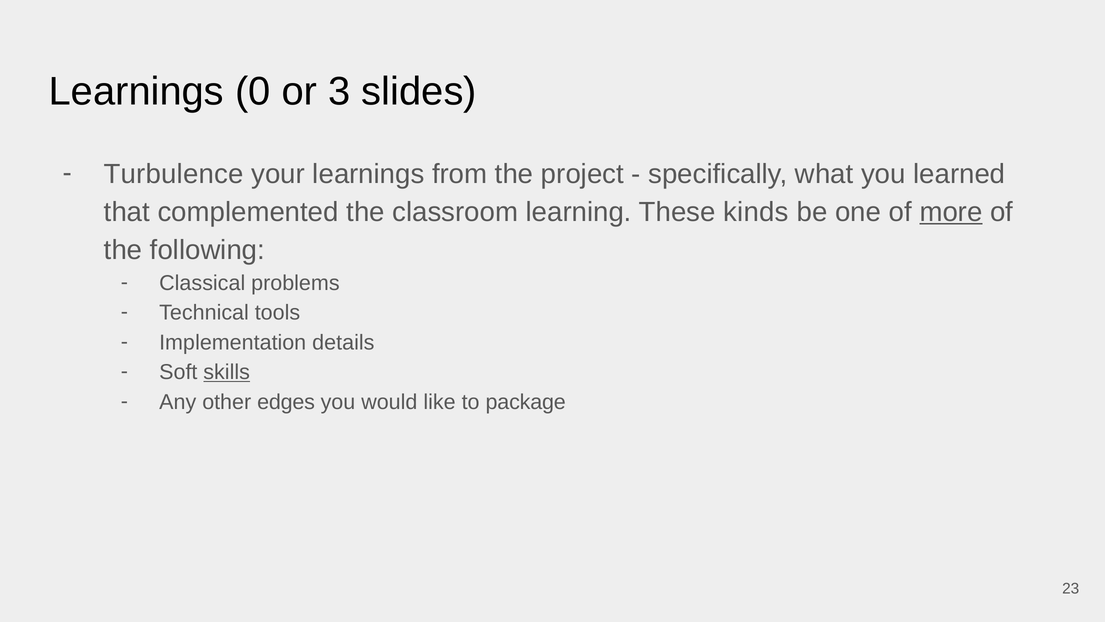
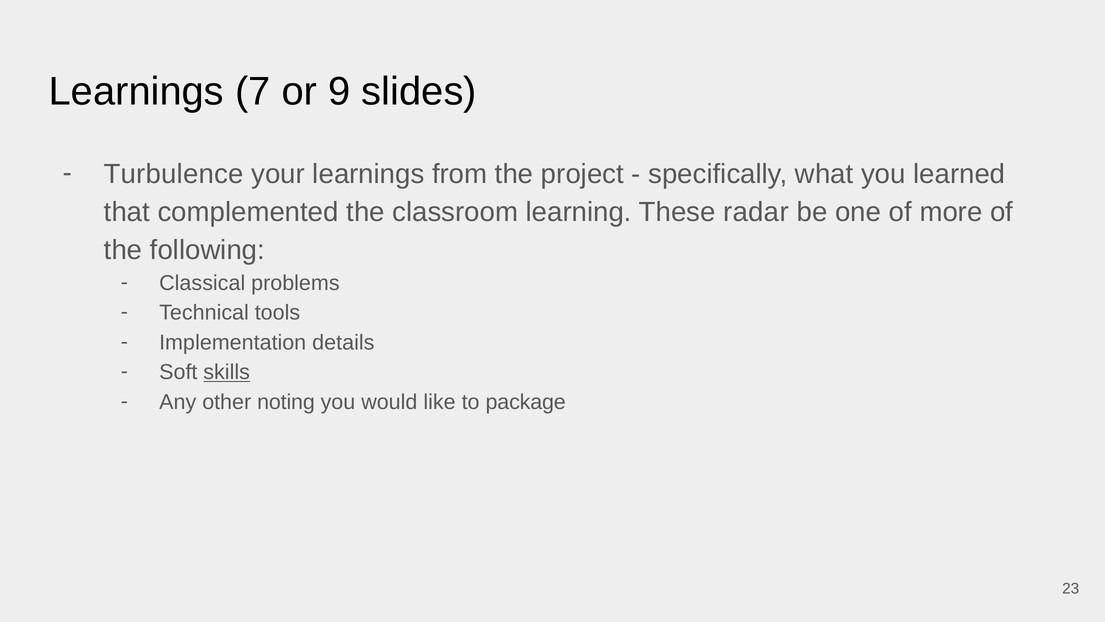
0: 0 -> 7
3: 3 -> 9
kinds: kinds -> radar
more underline: present -> none
edges: edges -> noting
